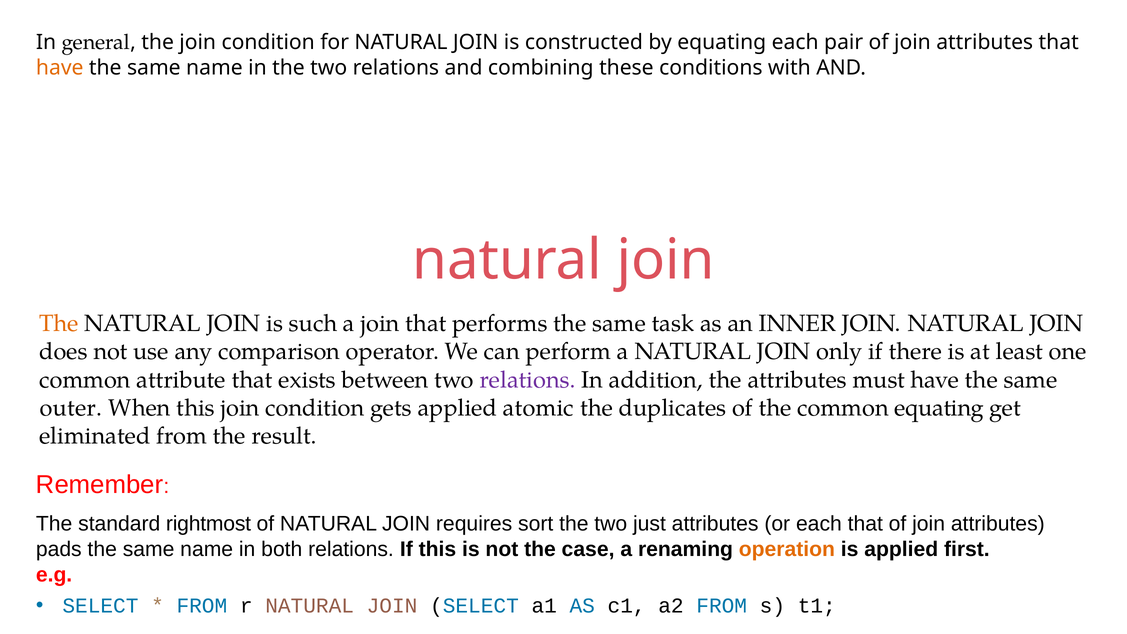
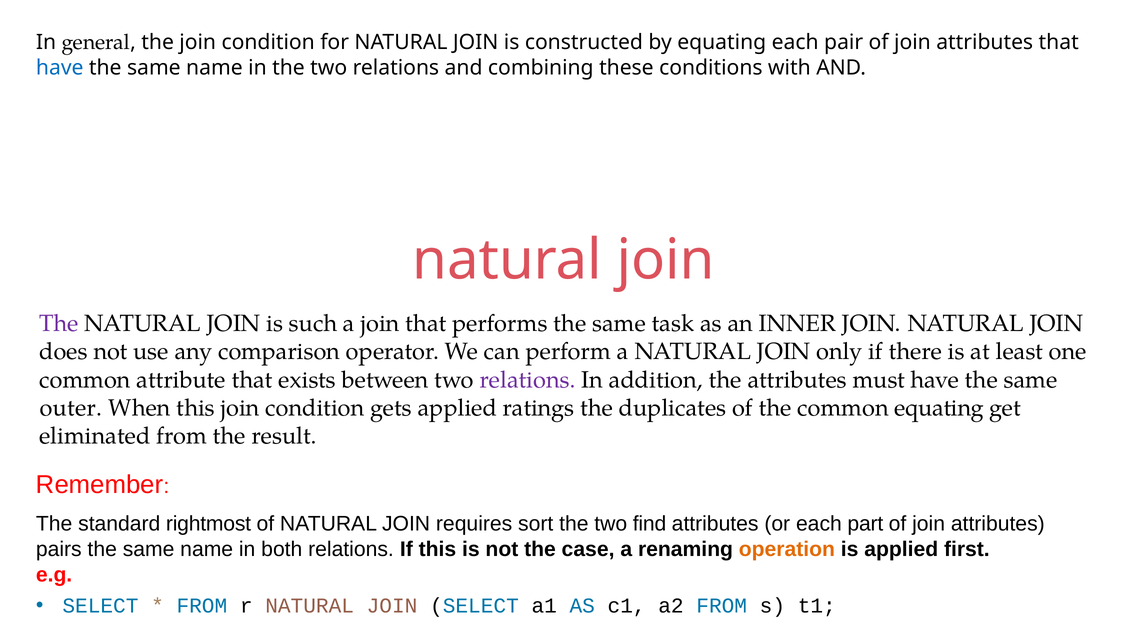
have at (60, 68) colour: orange -> blue
The at (59, 323) colour: orange -> purple
atomic: atomic -> ratings
just: just -> find
each that: that -> part
pads: pads -> pairs
